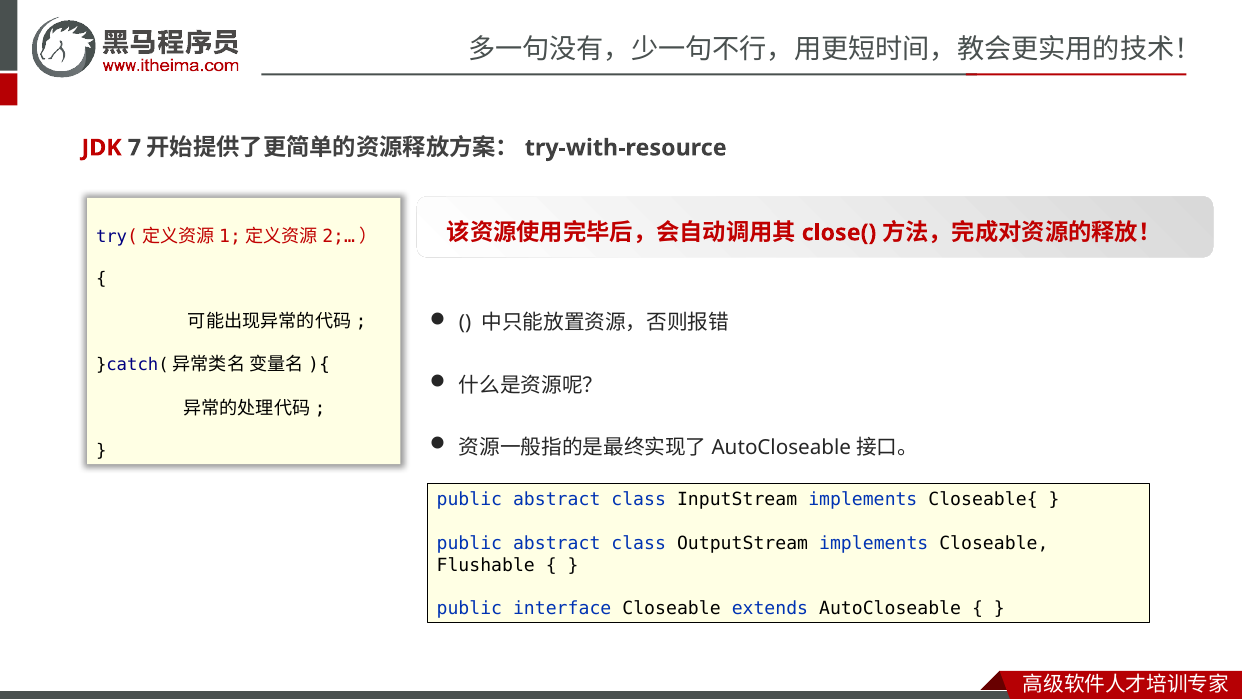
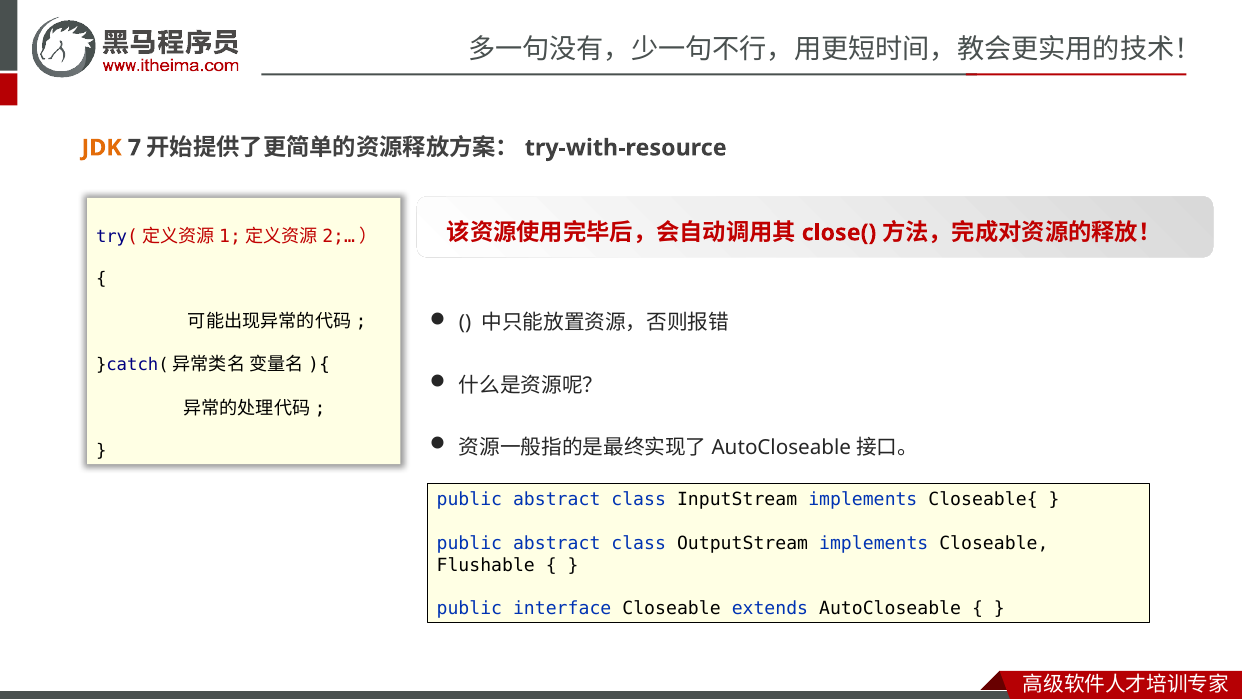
JDK colour: red -> orange
